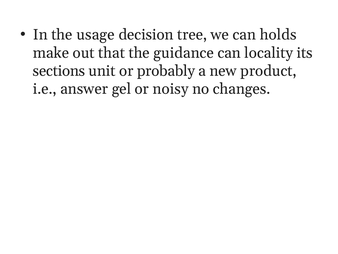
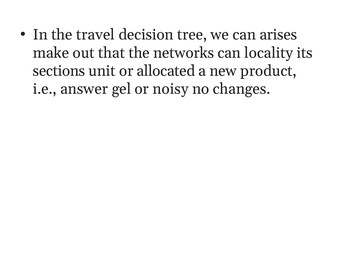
usage: usage -> travel
holds: holds -> arises
guidance: guidance -> networks
probably: probably -> allocated
